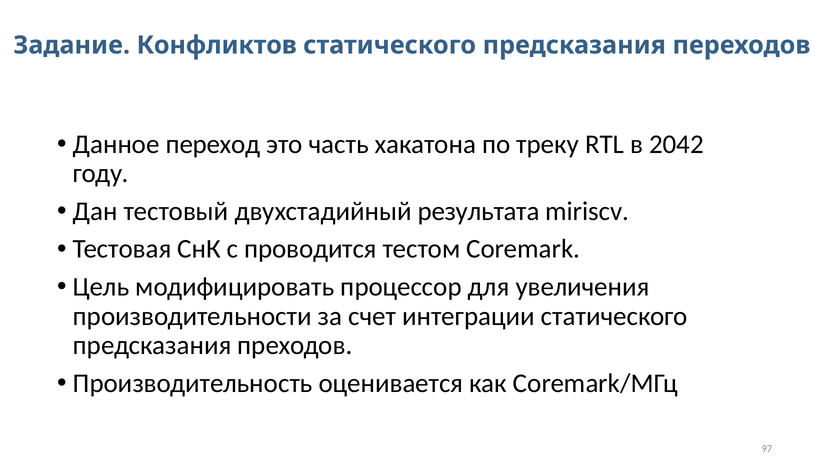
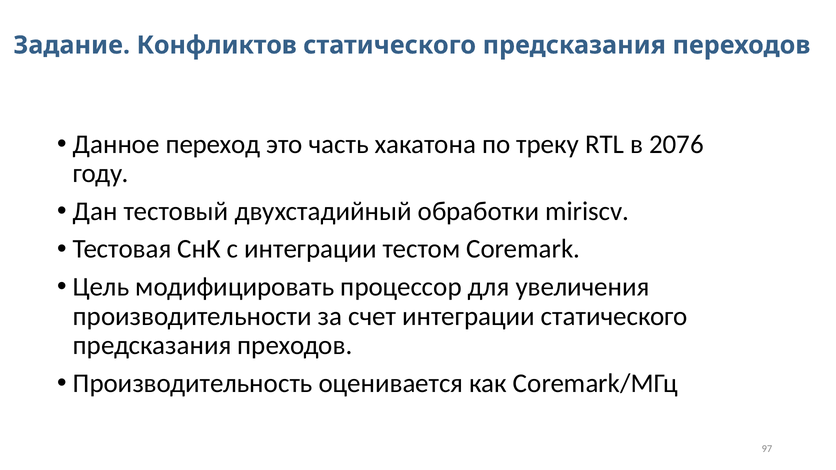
2042: 2042 -> 2076
результата: результата -> обработки
с проводится: проводится -> интеграции
